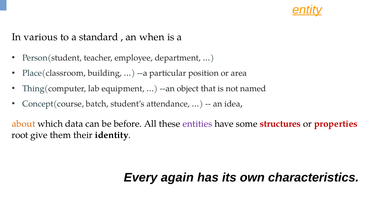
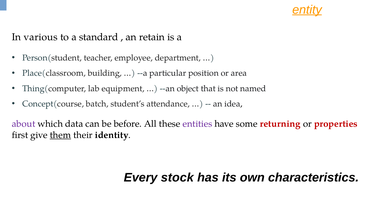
when: when -> retain
about colour: orange -> purple
structures: structures -> returning
root: root -> first
them underline: none -> present
again: again -> stock
